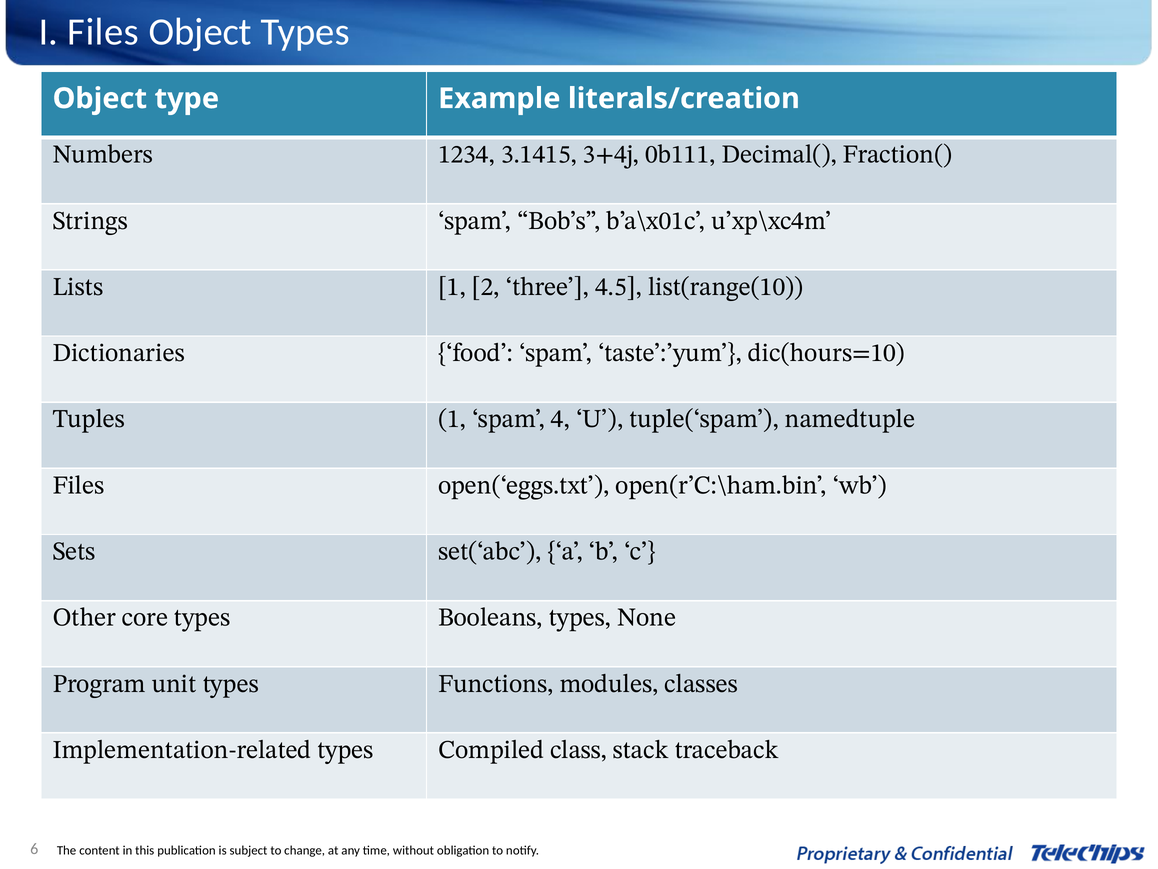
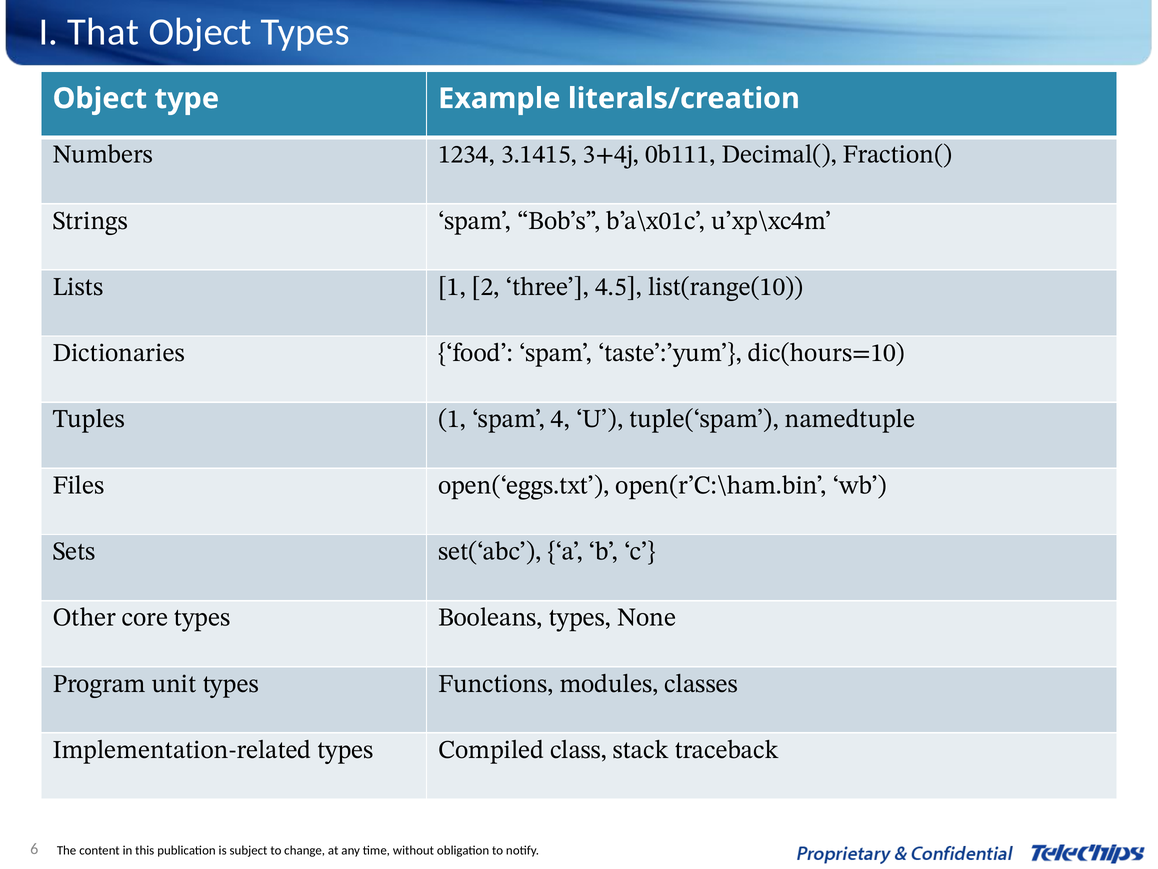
I Files: Files -> That
